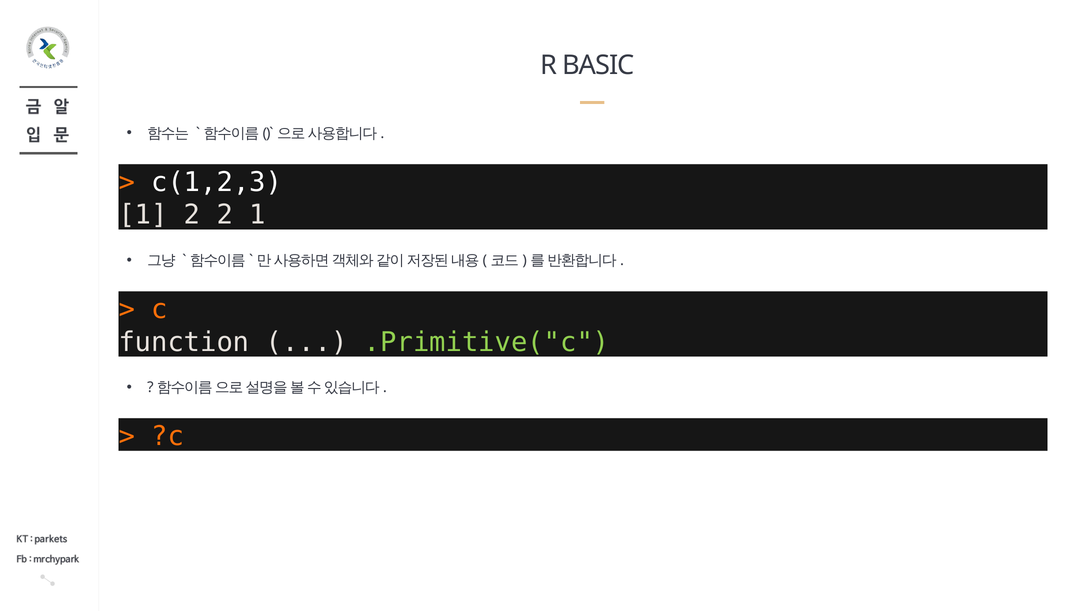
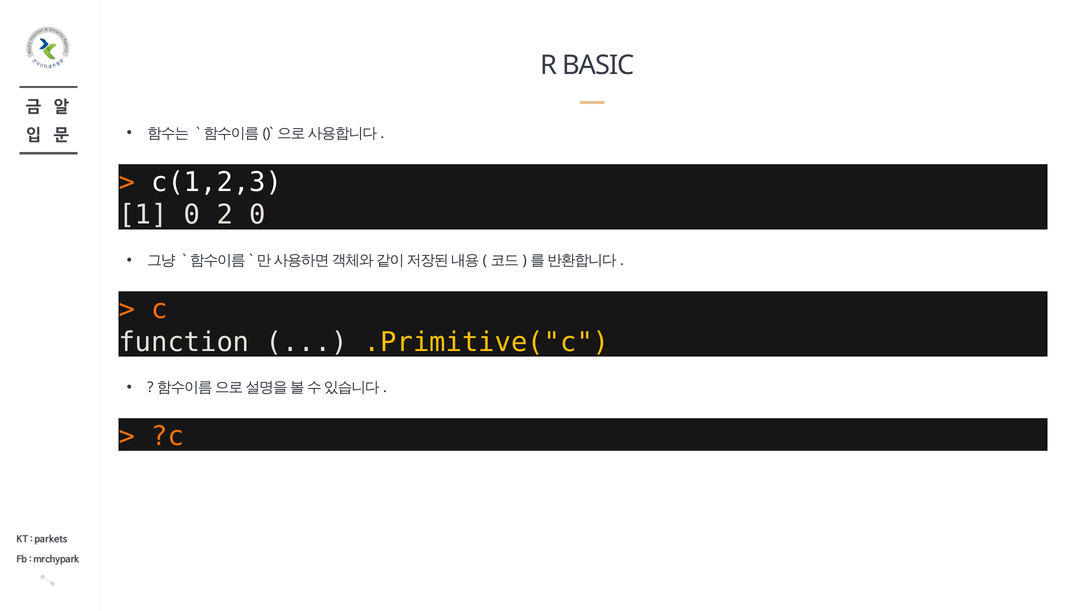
1 2: 2 -> 0
2 1: 1 -> 0
.Primitive("c colour: light green -> yellow
